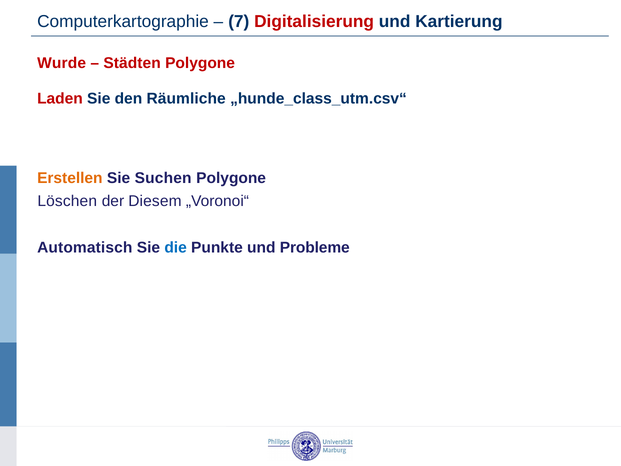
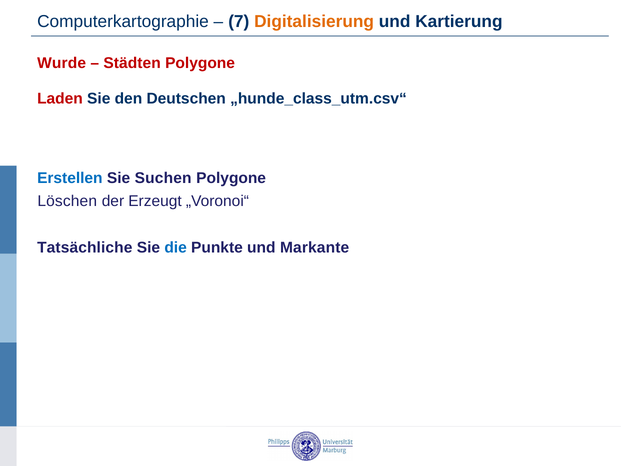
Digitalisierung colour: red -> orange
Räumliche: Räumliche -> Deutschen
Erstellen colour: orange -> blue
Diesem: Diesem -> Erzeugt
Automatisch: Automatisch -> Tatsächliche
Probleme: Probleme -> Markante
